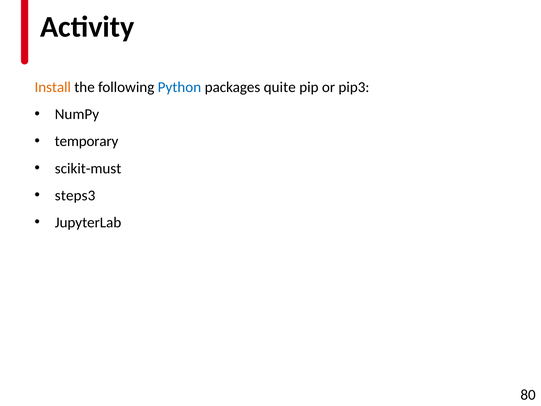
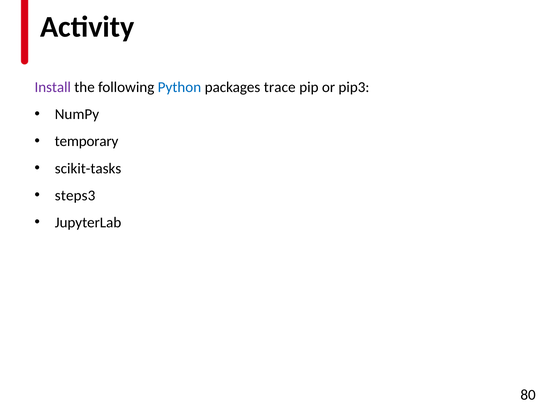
Install colour: orange -> purple
quite: quite -> trace
scikit-must: scikit-must -> scikit-tasks
